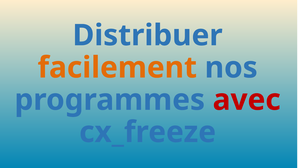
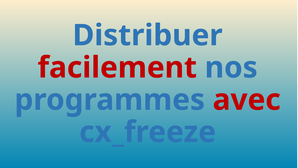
facilement colour: orange -> red
